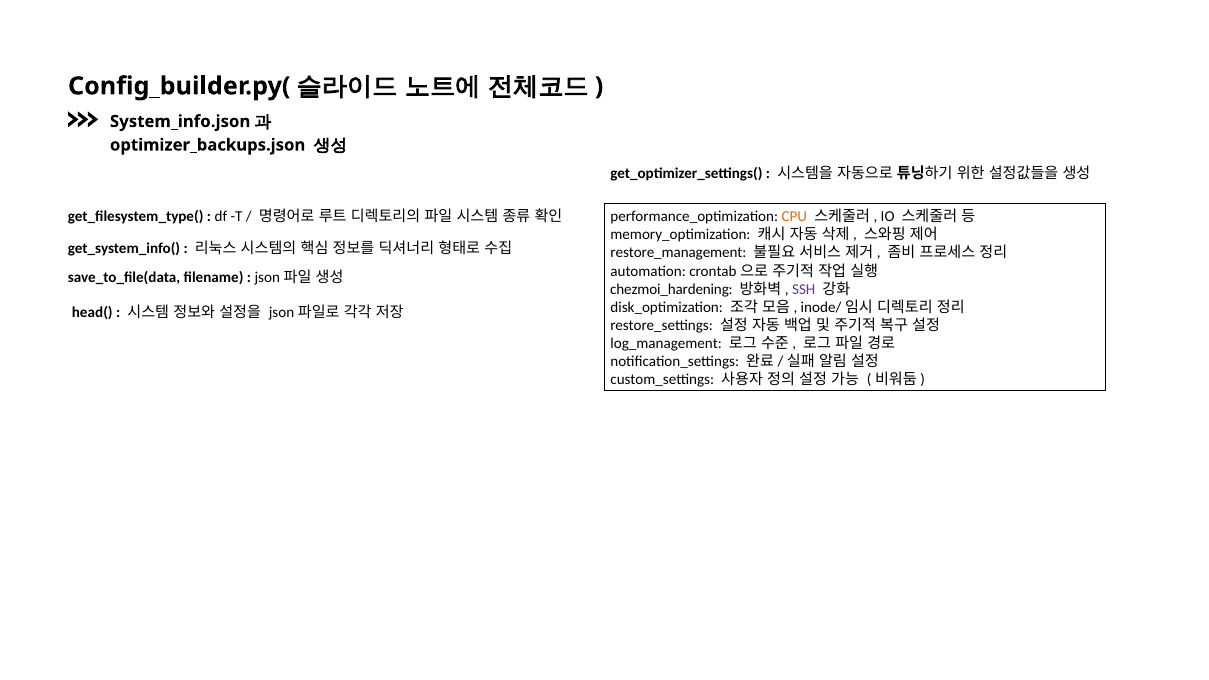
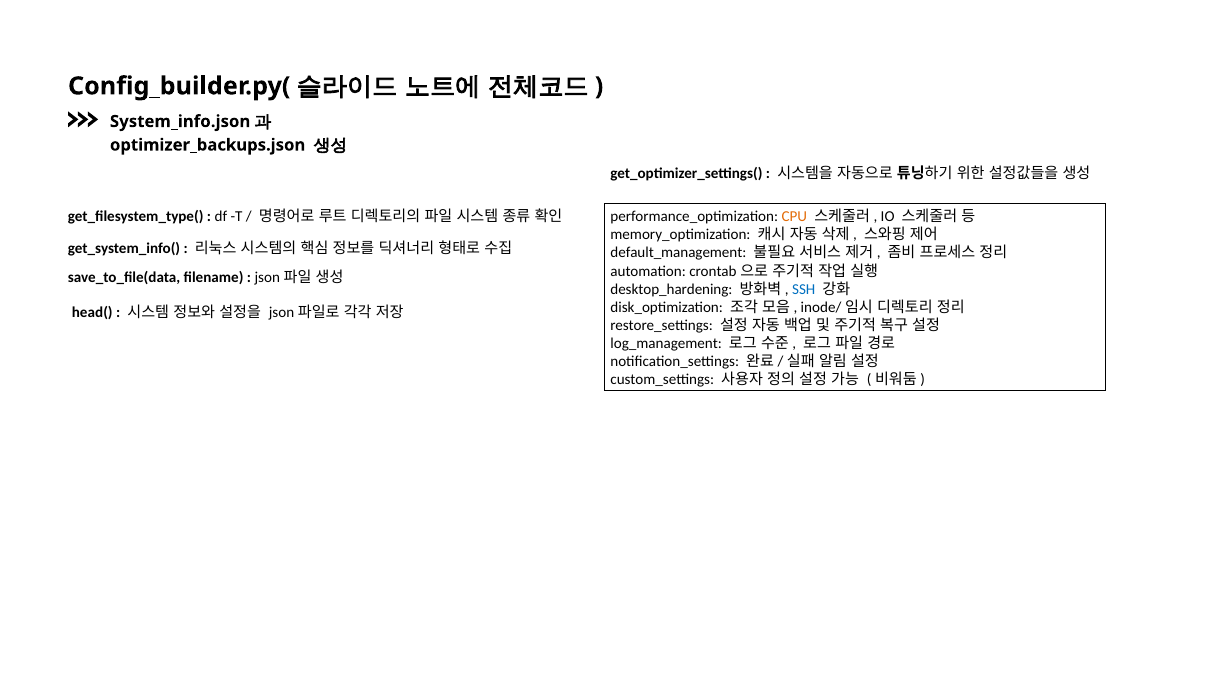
restore_management: restore_management -> default_management
chezmoi_hardening: chezmoi_hardening -> desktop_hardening
SSH colour: purple -> blue
